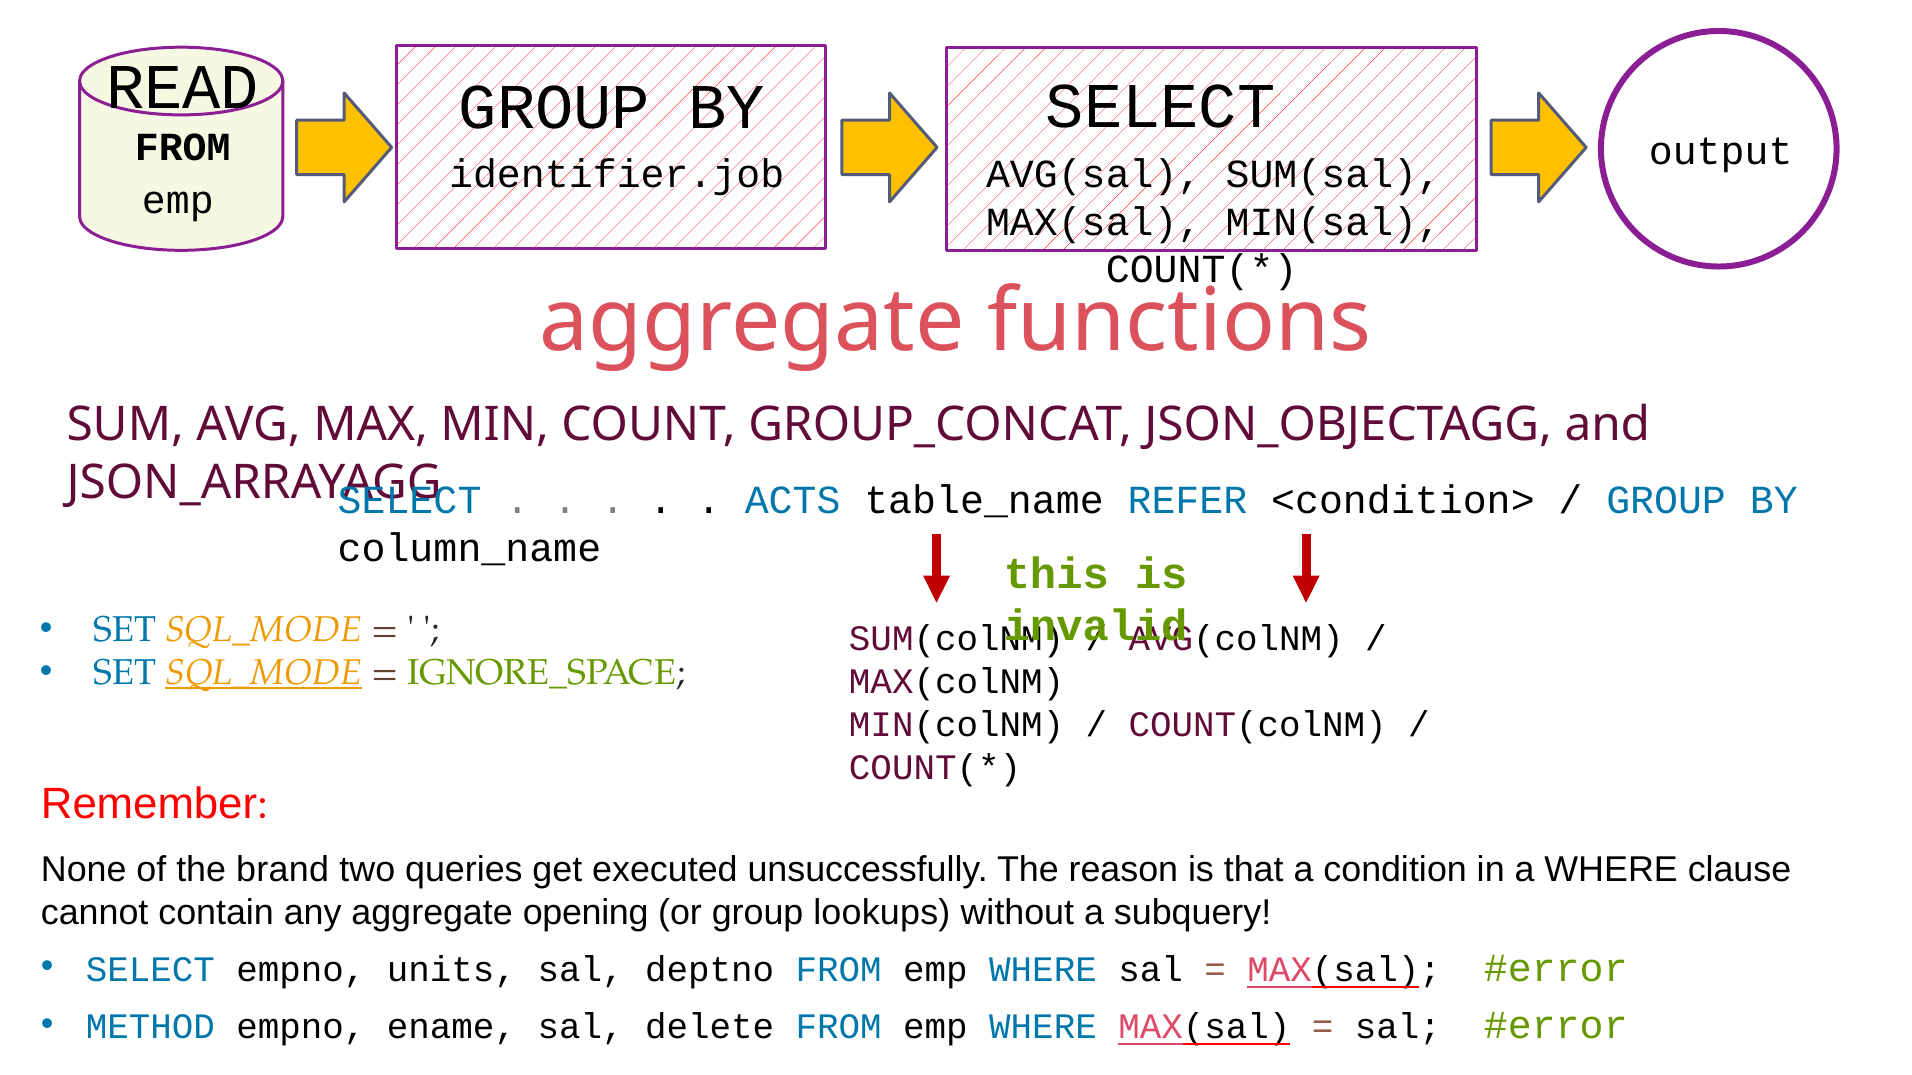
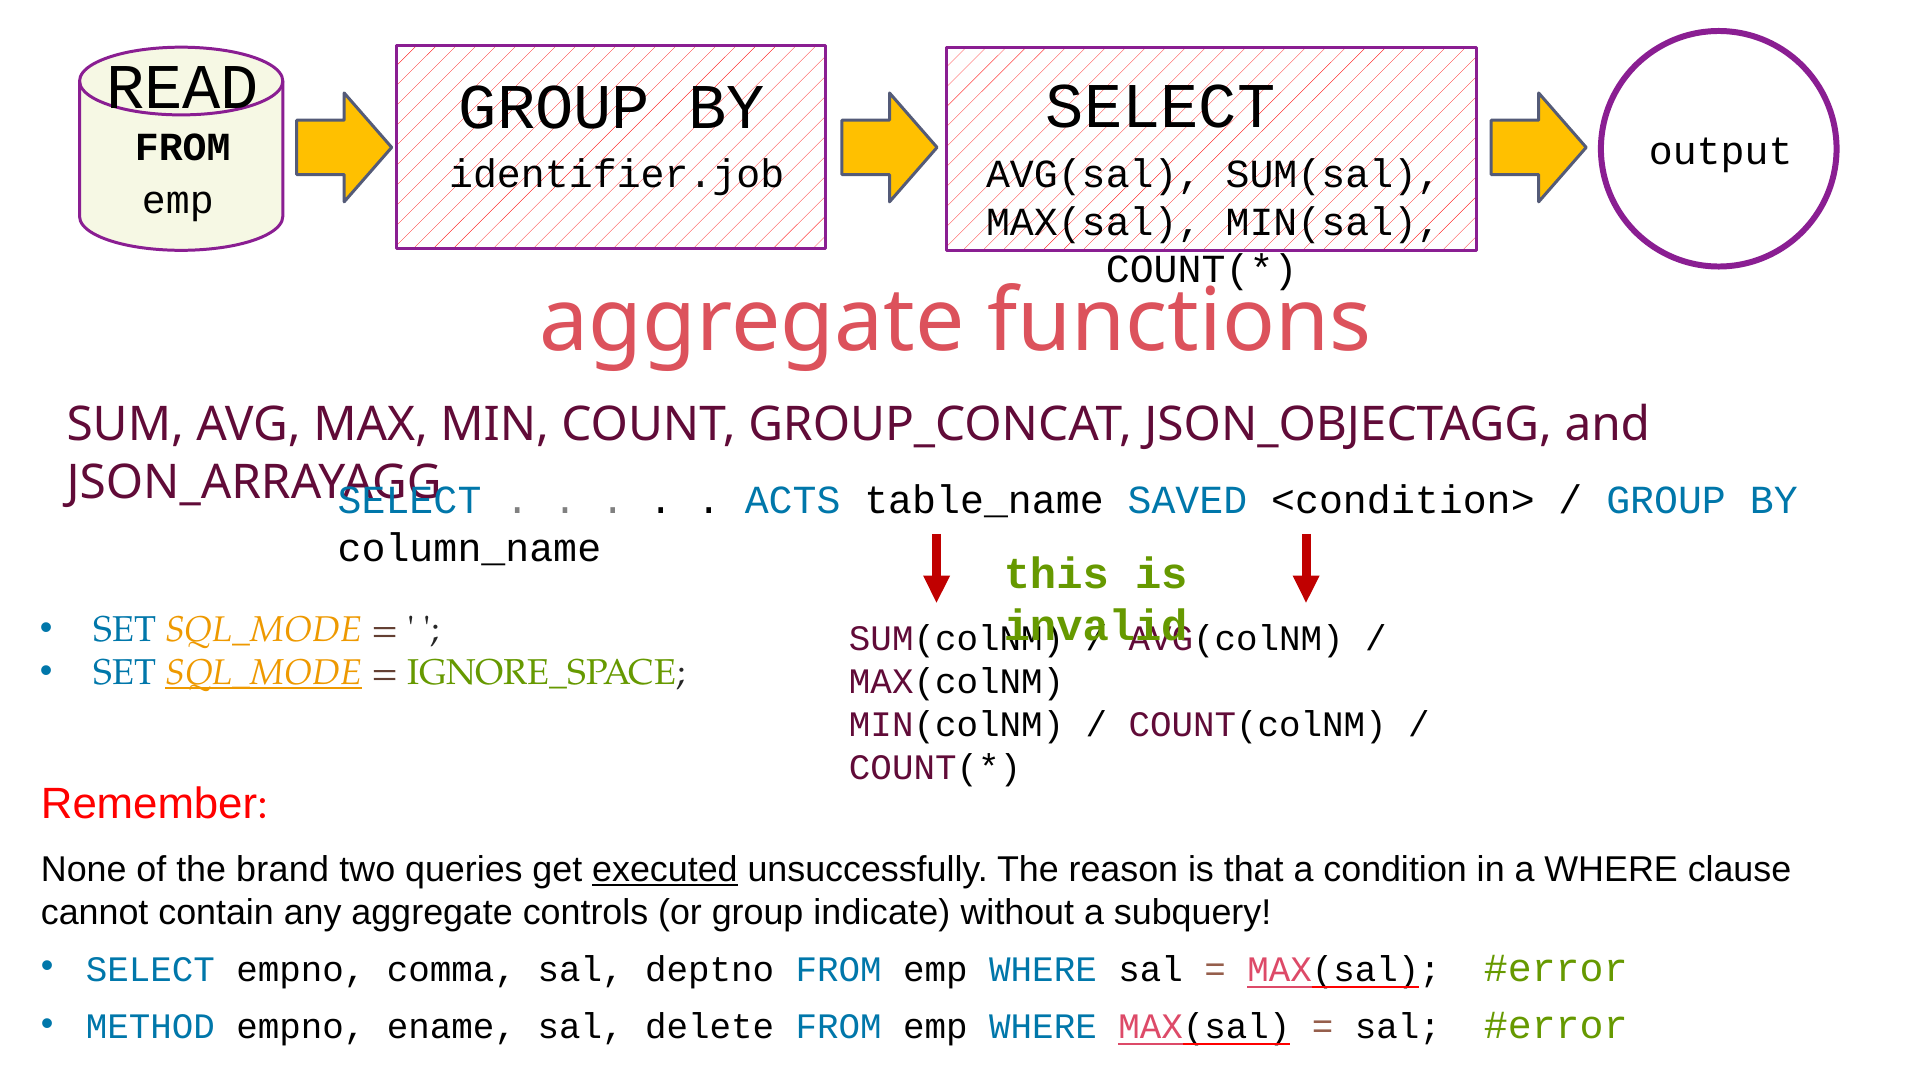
REFER: REFER -> SAVED
executed underline: none -> present
opening: opening -> controls
lookups: lookups -> indicate
units: units -> comma
